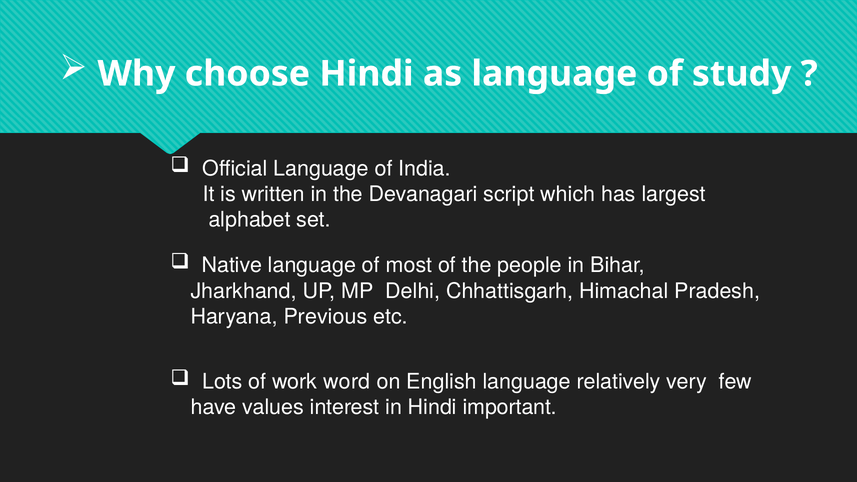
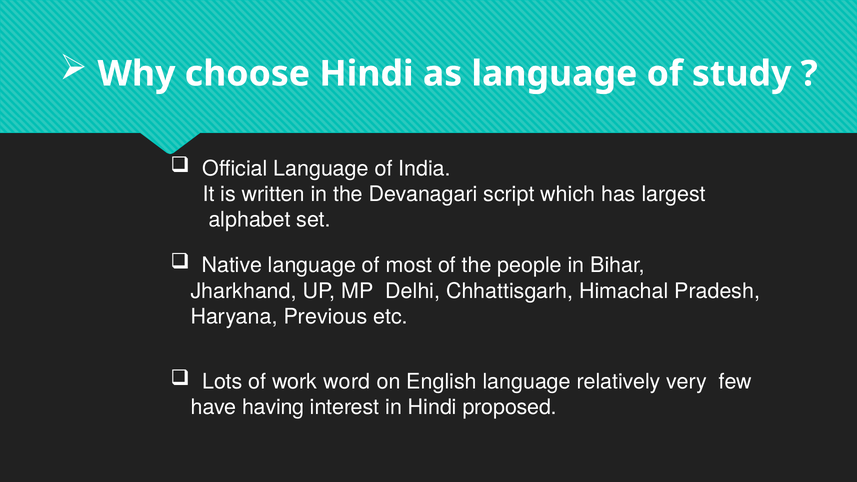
values: values -> having
important: important -> proposed
